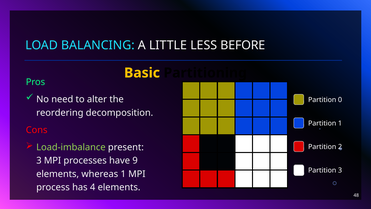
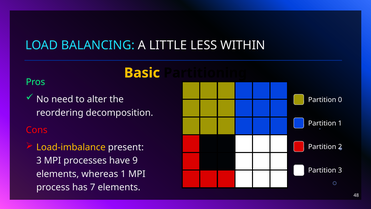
BEFORE: BEFORE -> WITHIN
Load-imbalance colour: light green -> yellow
4: 4 -> 7
